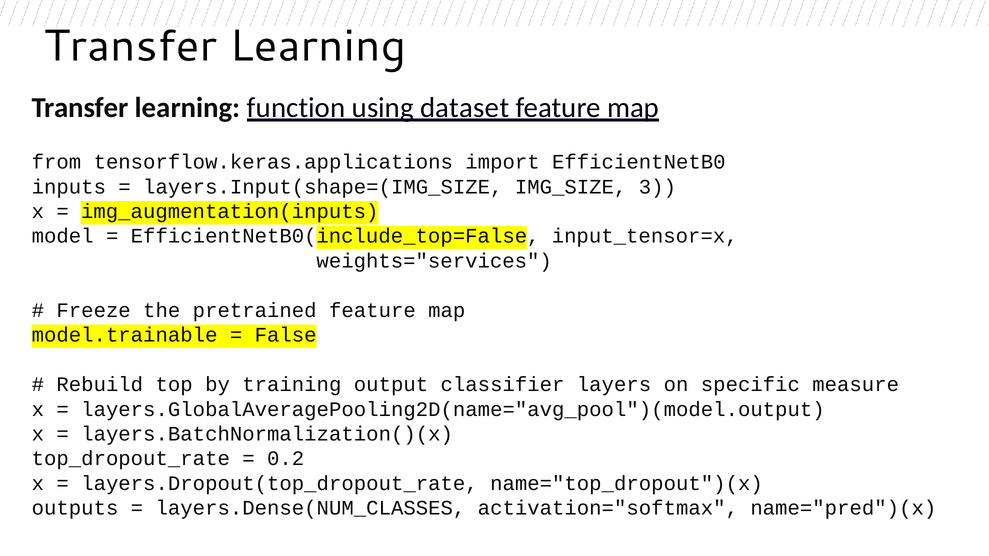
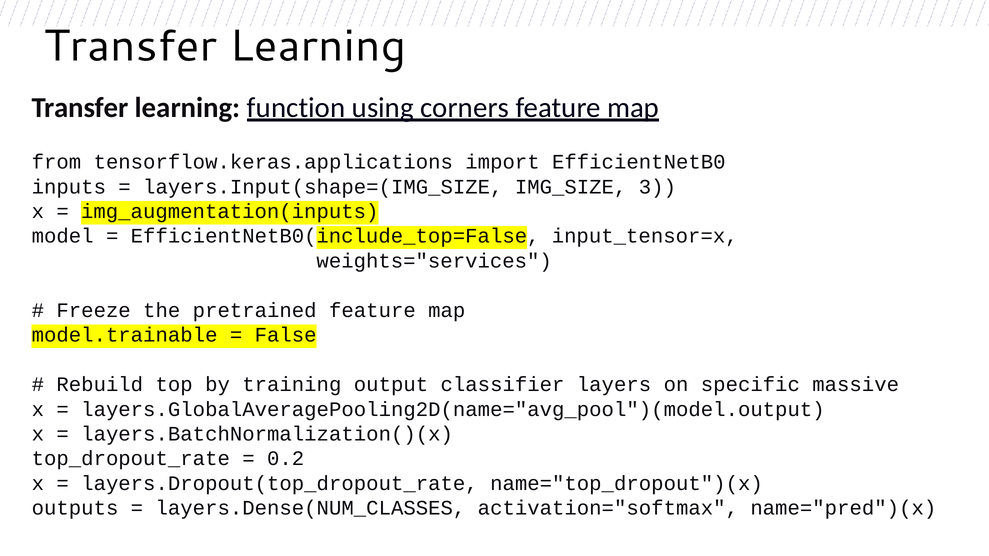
dataset: dataset -> corners
measure: measure -> massive
